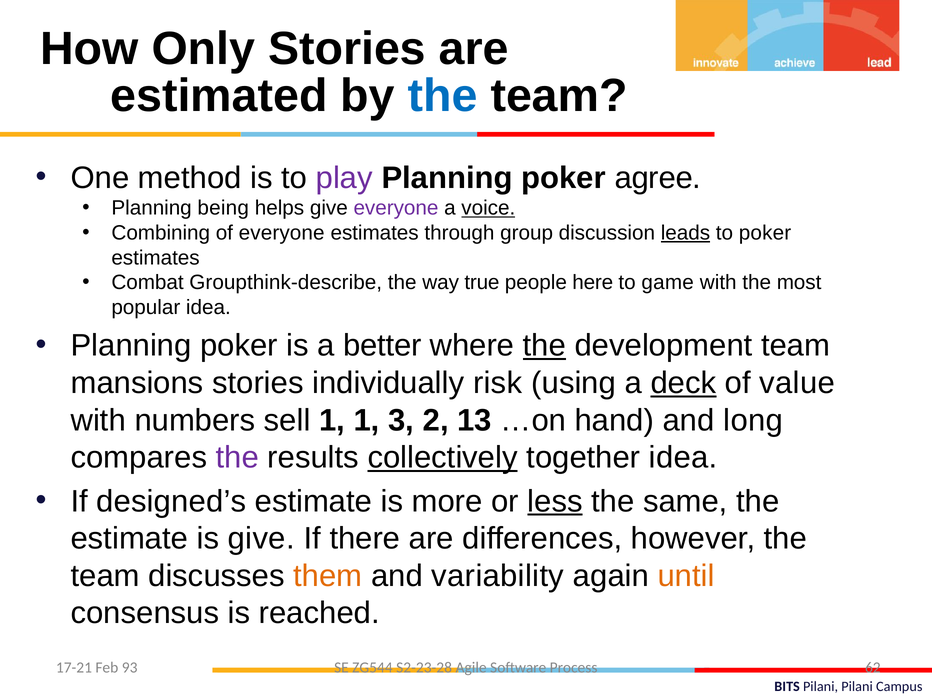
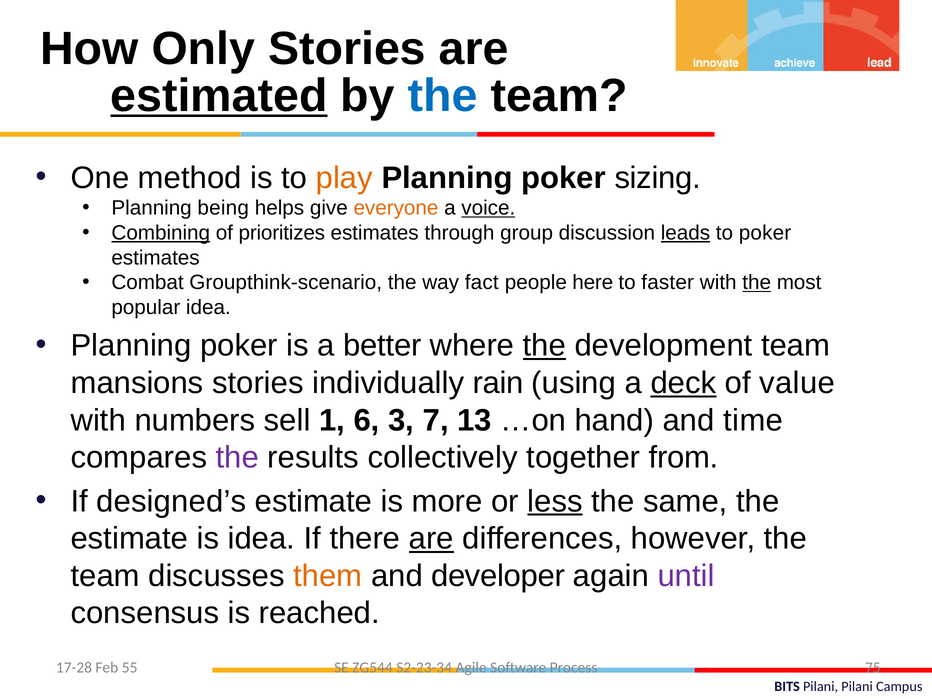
estimated underline: none -> present
play colour: purple -> orange
agree: agree -> sizing
everyone at (396, 208) colour: purple -> orange
Combining underline: none -> present
of everyone: everyone -> prioritizes
Groupthink-describe: Groupthink-describe -> Groupthink-scenario
true: true -> fact
game: game -> faster
the at (757, 283) underline: none -> present
risk: risk -> rain
1 1: 1 -> 6
2: 2 -> 7
long: long -> time
collectively underline: present -> none
together idea: idea -> from
is give: give -> idea
are at (431, 539) underline: none -> present
variability: variability -> developer
until colour: orange -> purple
17-21: 17-21 -> 17-28
93: 93 -> 55
S2-23-28: S2-23-28 -> S2-23-34
62: 62 -> 75
